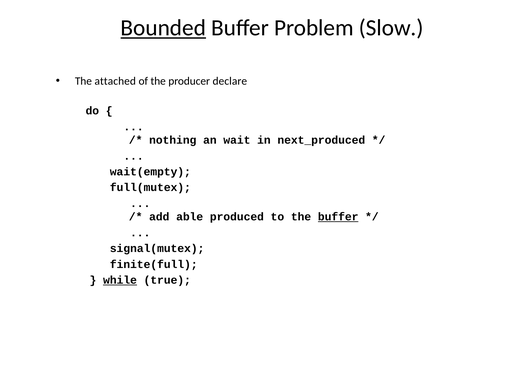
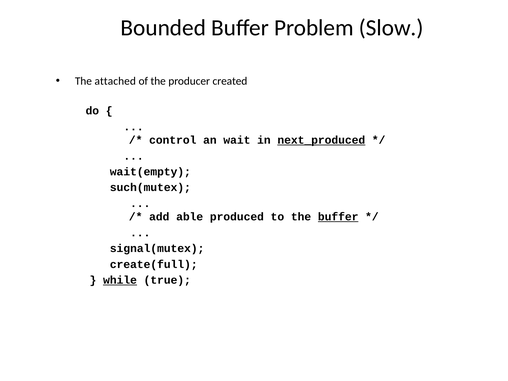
Bounded underline: present -> none
declare: declare -> created
nothing: nothing -> control
next_produced underline: none -> present
full(mutex: full(mutex -> such(mutex
finite(full: finite(full -> create(full
